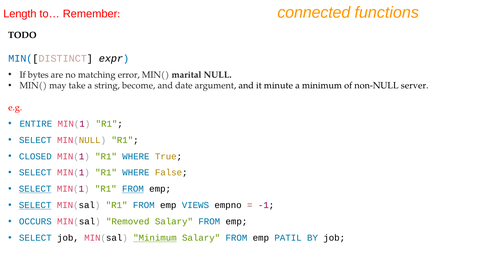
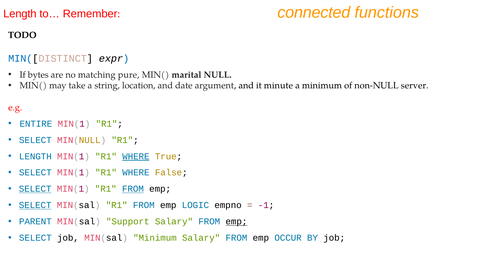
error: error -> pure
become: become -> location
CLOSED at (35, 156): CLOSED -> LENGTH
WHERE at (136, 156) underline: none -> present
VIEWS: VIEWS -> LOGIC
OCCURS: OCCURS -> PARENT
Removed: Removed -> Support
emp at (236, 221) underline: none -> present
Minimum at (155, 238) underline: present -> none
PATIL: PATIL -> OCCUR
